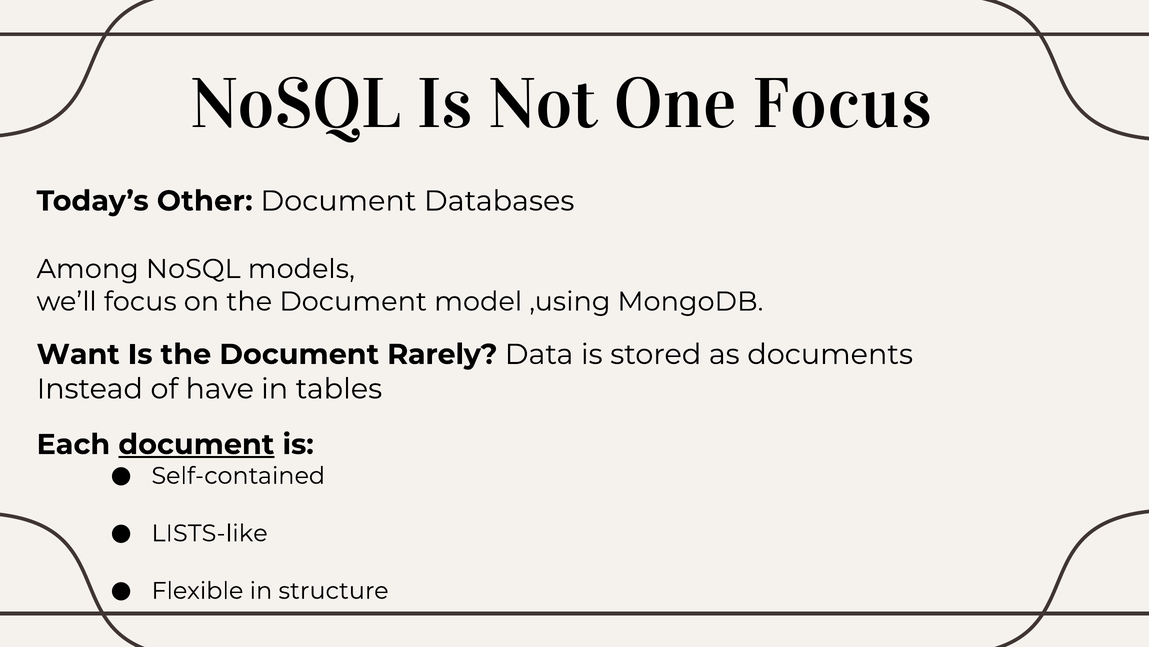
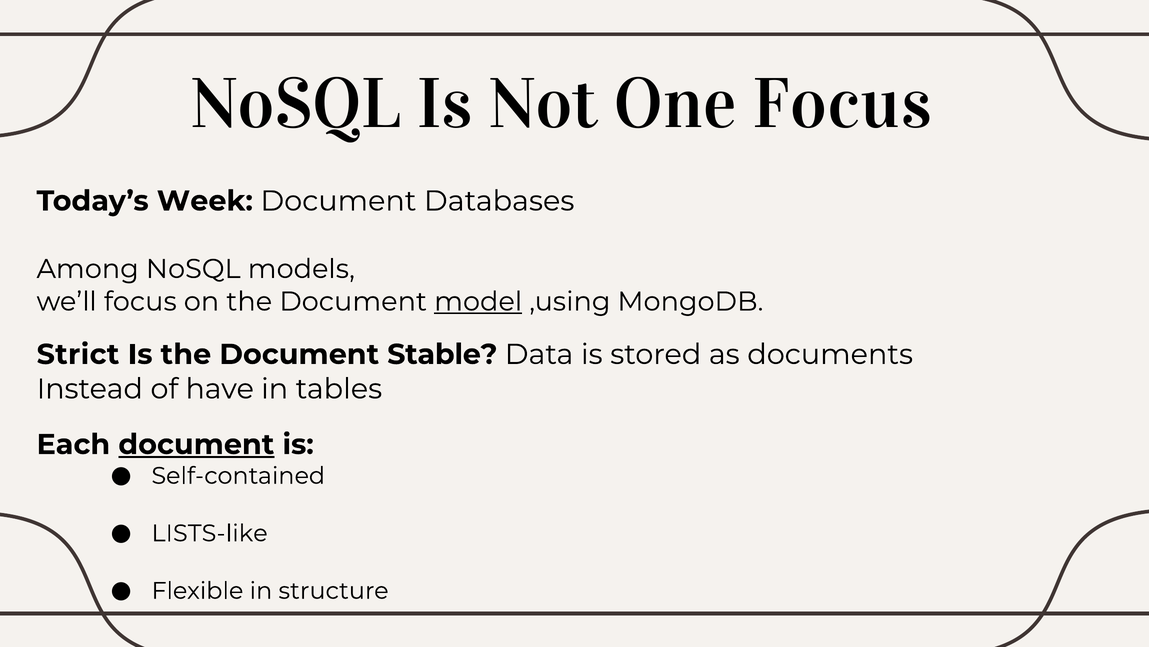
Other: Other -> Week
model underline: none -> present
Want: Want -> Strict
Rarely: Rarely -> Stable
